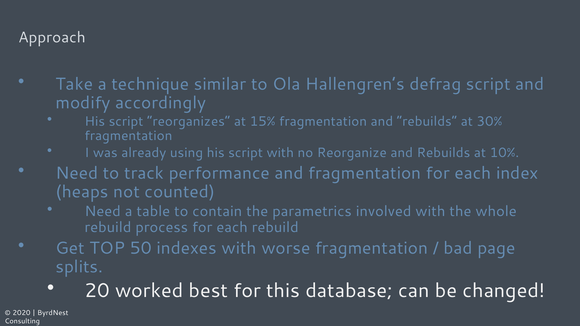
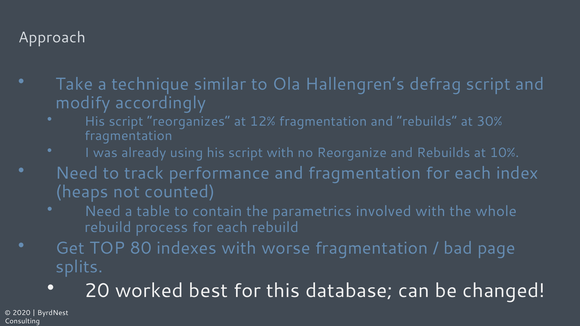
15%: 15% -> 12%
50: 50 -> 80
